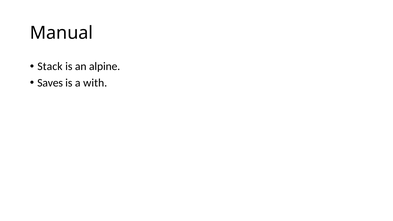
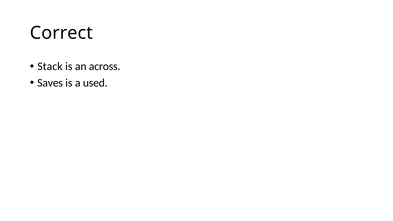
Manual: Manual -> Correct
alpine: alpine -> across
with: with -> used
